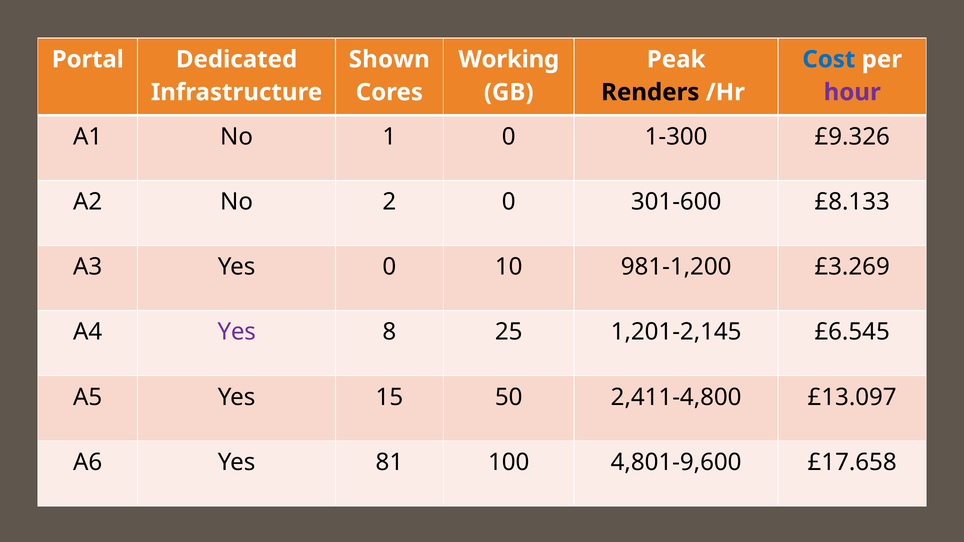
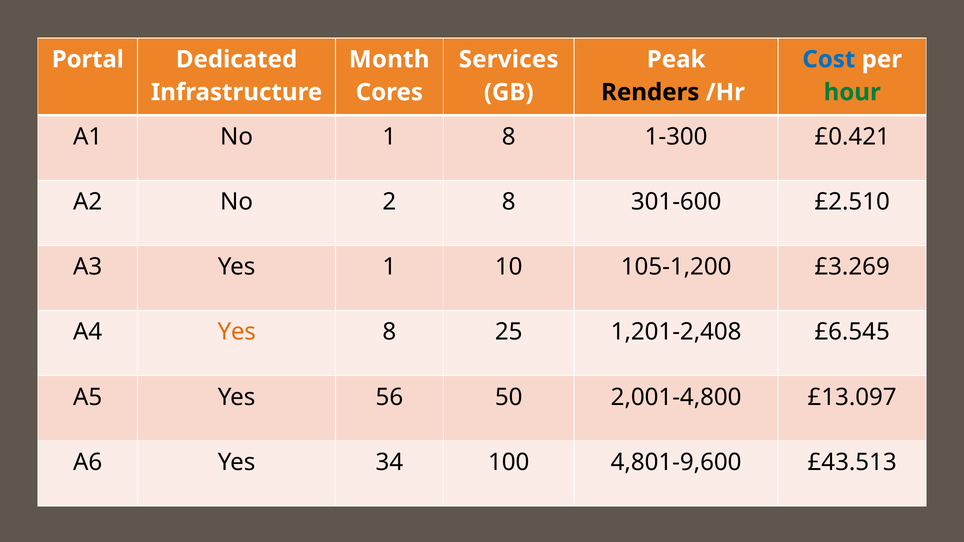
Shown: Shown -> Month
Working: Working -> Services
hour colour: purple -> green
1 0: 0 -> 8
£9.326: £9.326 -> £0.421
2 0: 0 -> 8
£8.133: £8.133 -> £2.510
Yes 0: 0 -> 1
981-1,200: 981-1,200 -> 105-1,200
Yes at (237, 332) colour: purple -> orange
1,201-2,145: 1,201-2,145 -> 1,201-2,408
15: 15 -> 56
2,411-4,800: 2,411-4,800 -> 2,001-4,800
81: 81 -> 34
£17.658: £17.658 -> £43.513
